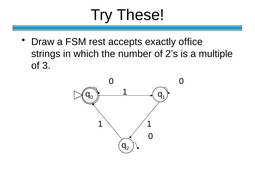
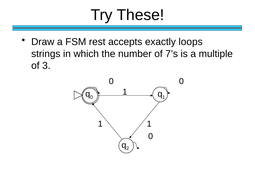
office: office -> loops
2’s: 2’s -> 7’s
